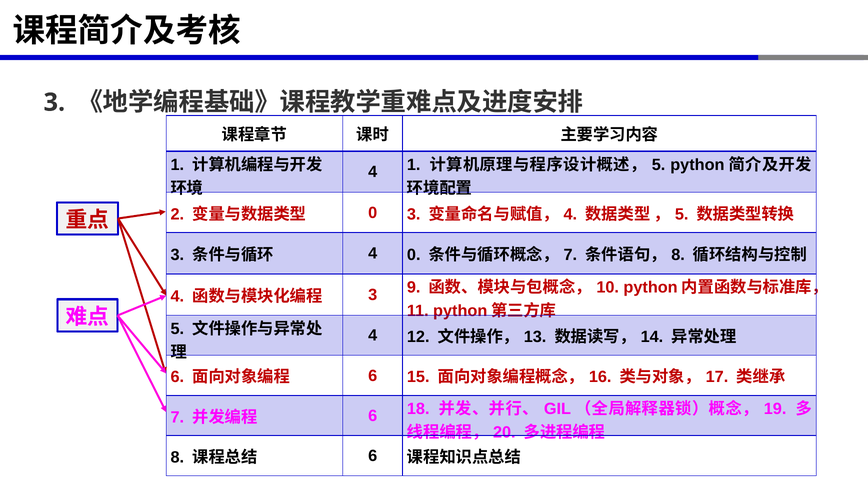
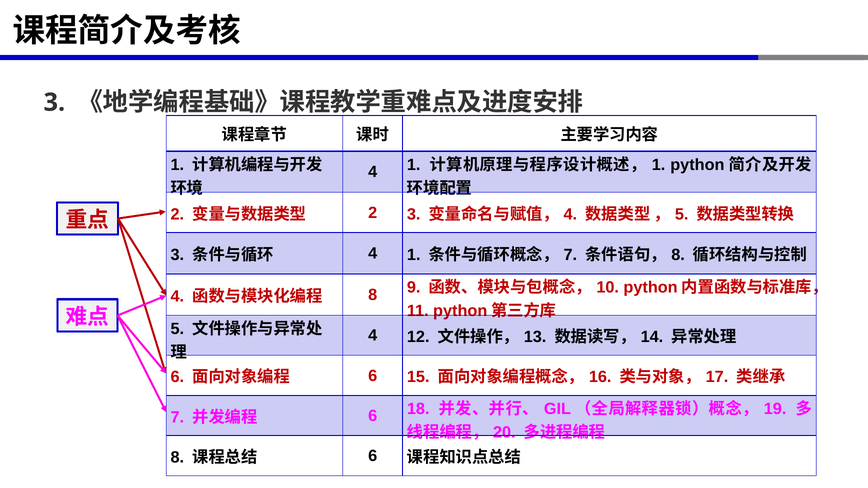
5 at (659, 165): 5 -> 1
0 at (373, 213): 0 -> 2
0 at (414, 255): 0 -> 1
3 at (373, 295): 3 -> 8
